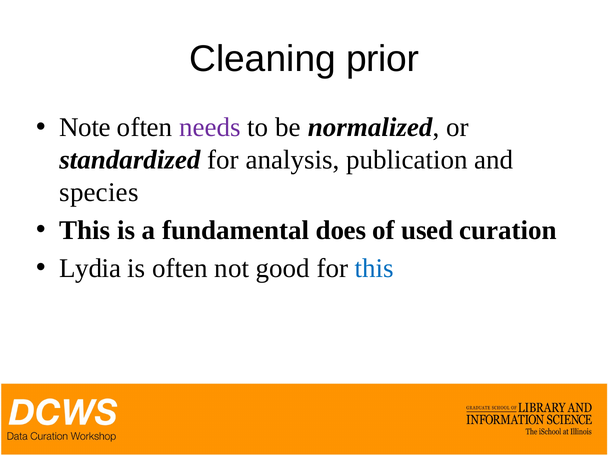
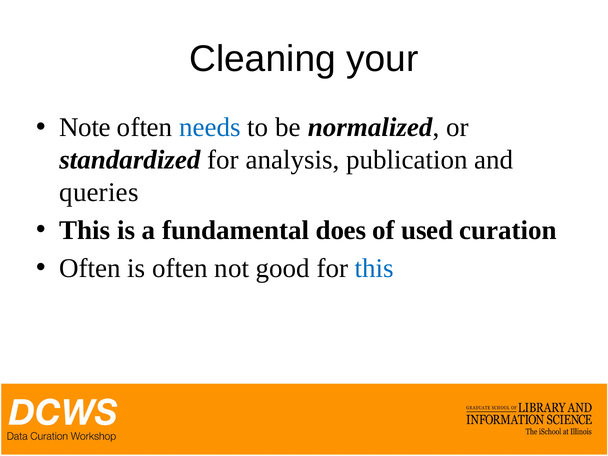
prior: prior -> your
needs colour: purple -> blue
species: species -> queries
Lydia at (90, 268): Lydia -> Often
